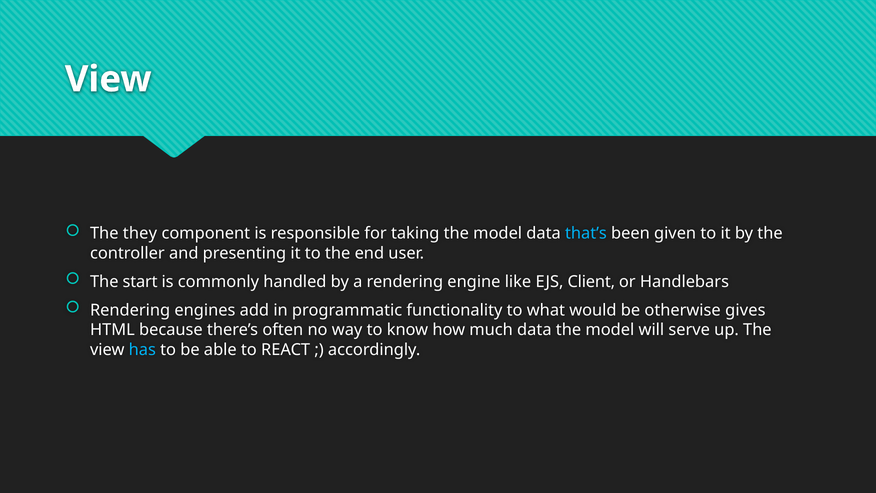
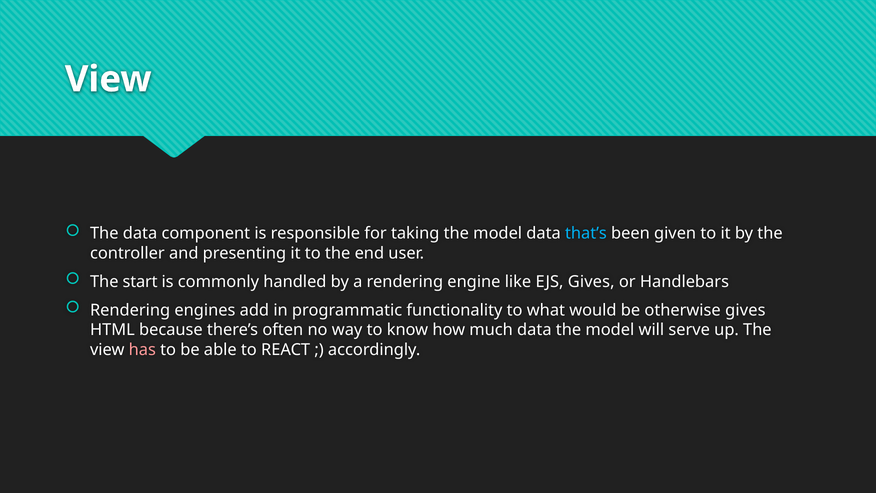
The they: they -> data
EJS Client: Client -> Gives
has colour: light blue -> pink
